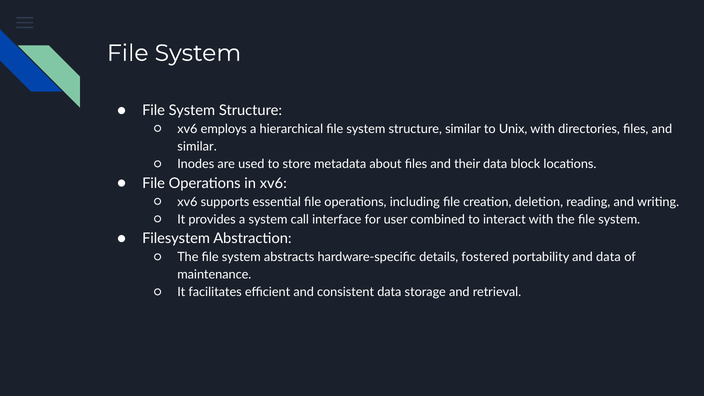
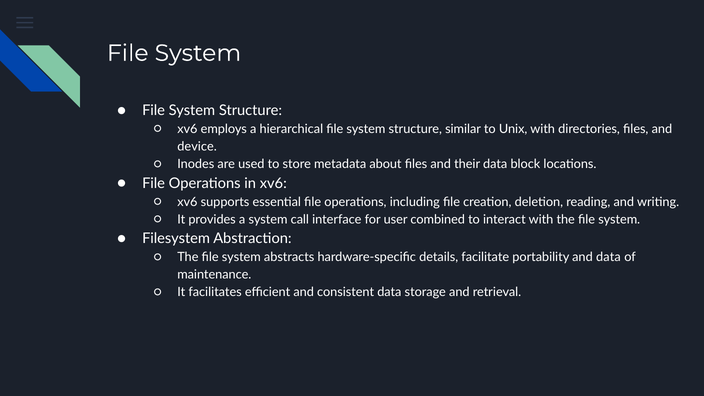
similar at (197, 147): similar -> device
fostered: fostered -> facilitate
